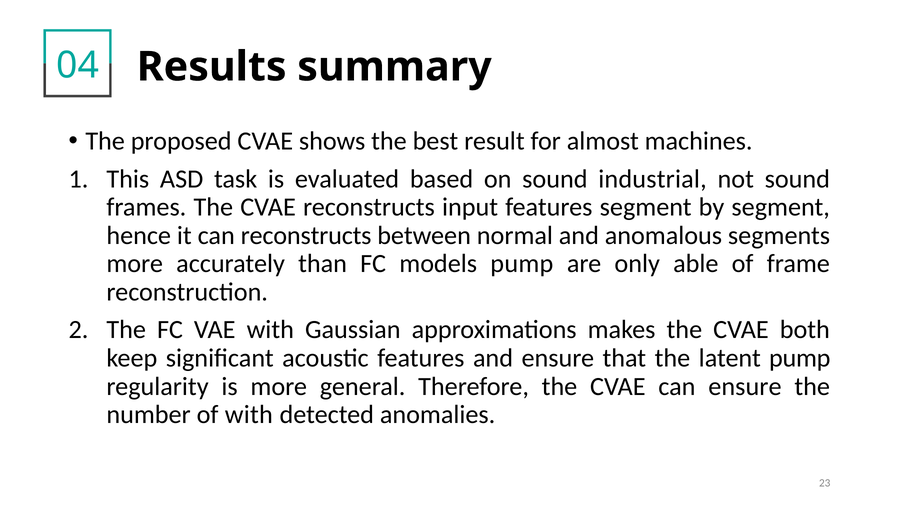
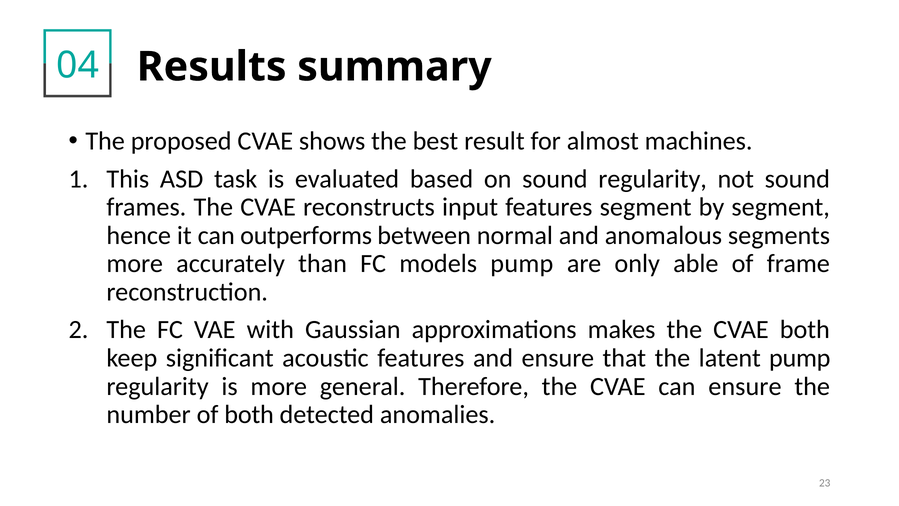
sound industrial: industrial -> regularity
can reconstructs: reconstructs -> outperforms
of with: with -> both
